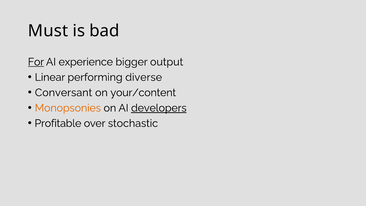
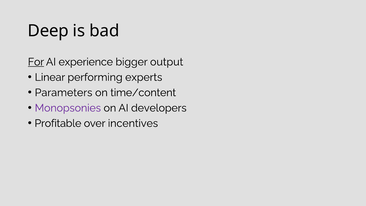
Must: Must -> Deep
diverse: diverse -> experts
Conversant: Conversant -> Parameters
your/content: your/content -> time/content
Monopsonies colour: orange -> purple
developers underline: present -> none
stochastic: stochastic -> incentives
